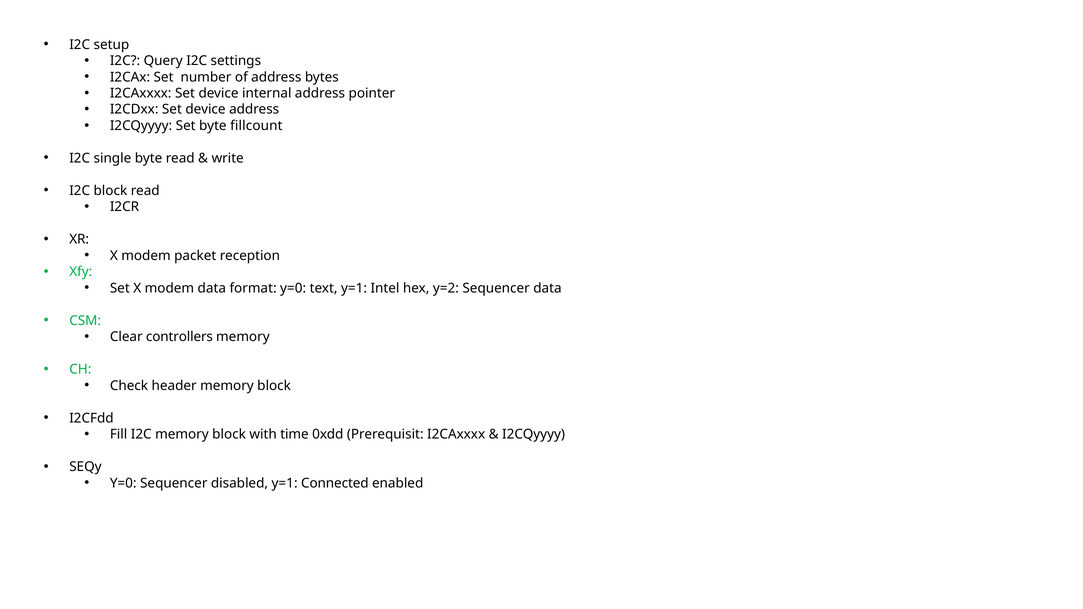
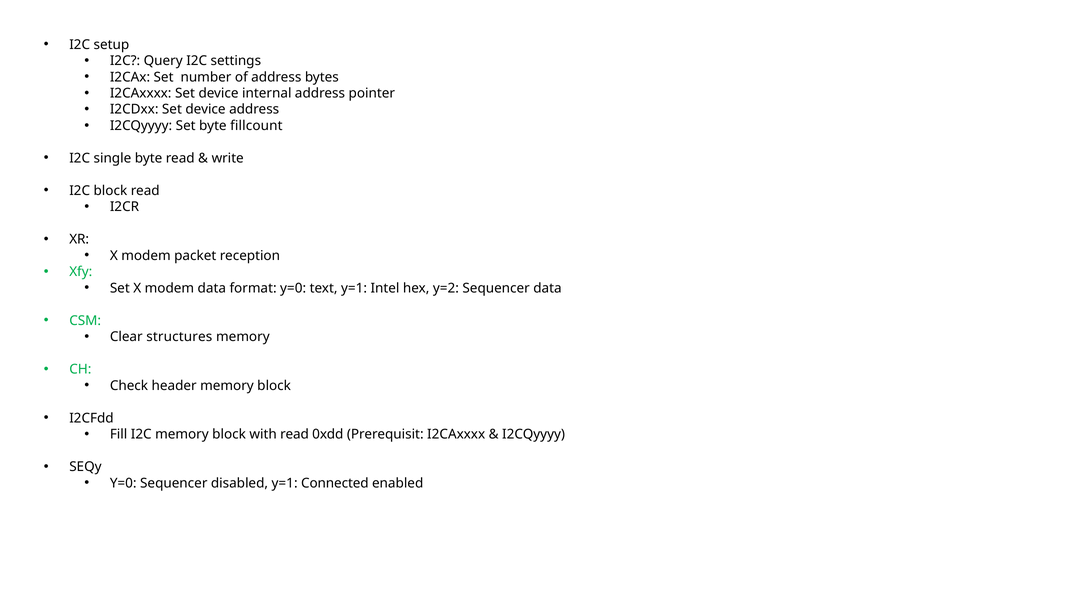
controllers: controllers -> structures
with time: time -> read
